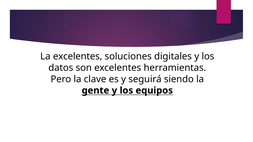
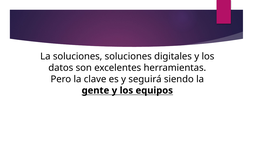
La excelentes: excelentes -> soluciones
